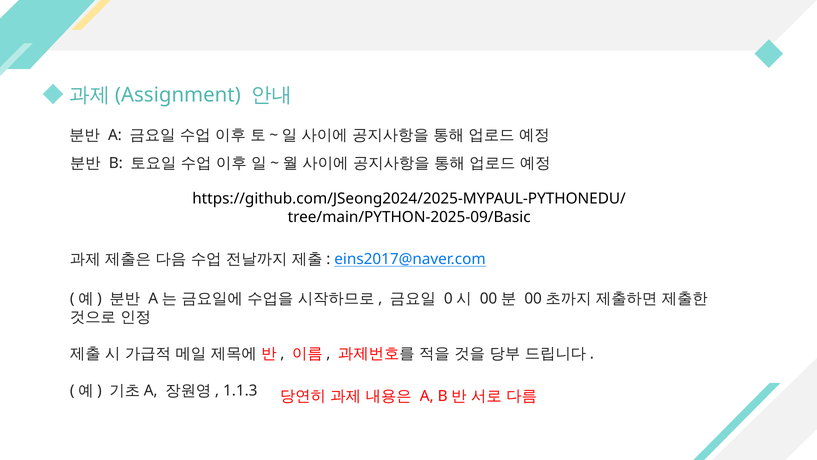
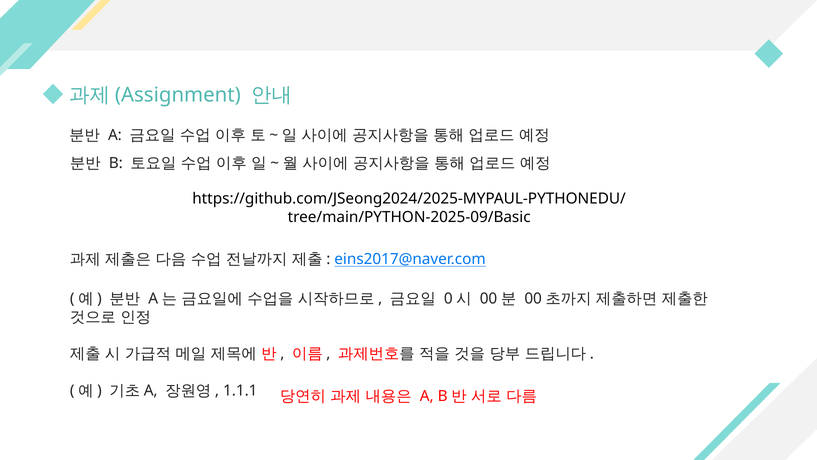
1.1.3: 1.1.3 -> 1.1.1
